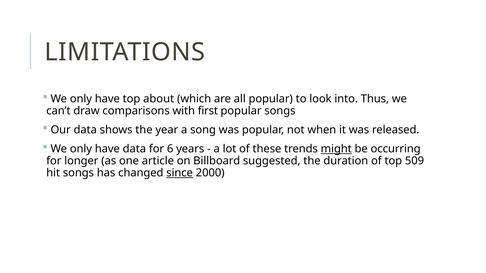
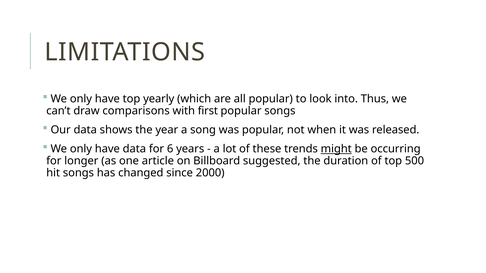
about: about -> yearly
509: 509 -> 500
since underline: present -> none
